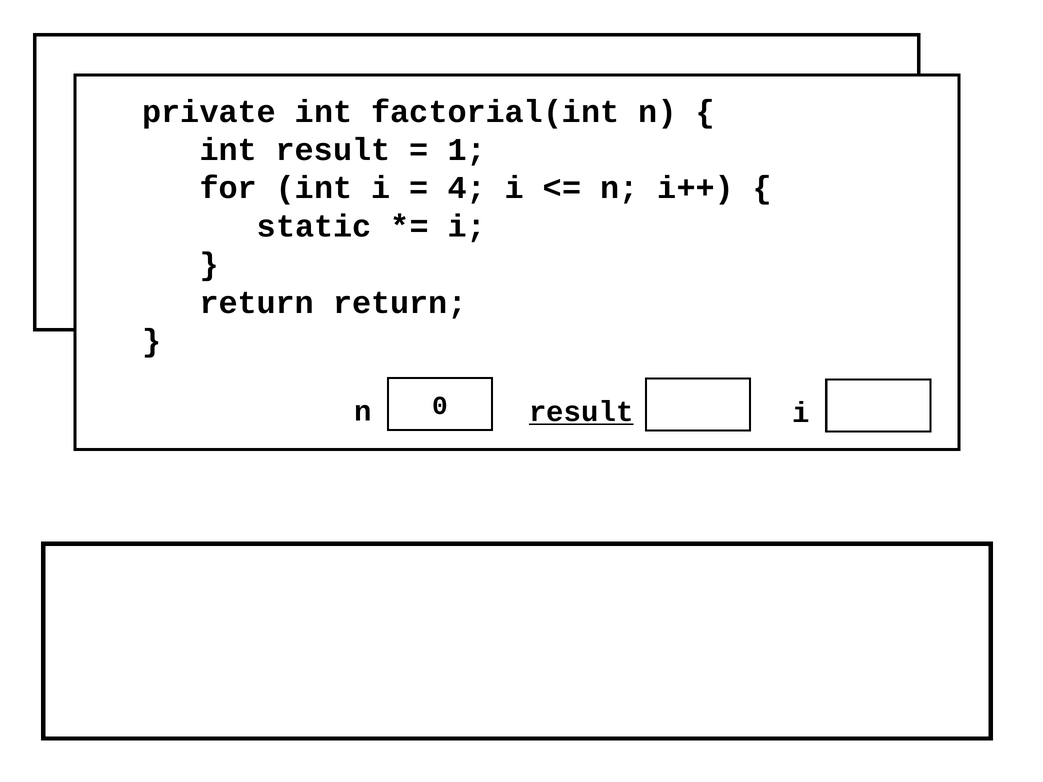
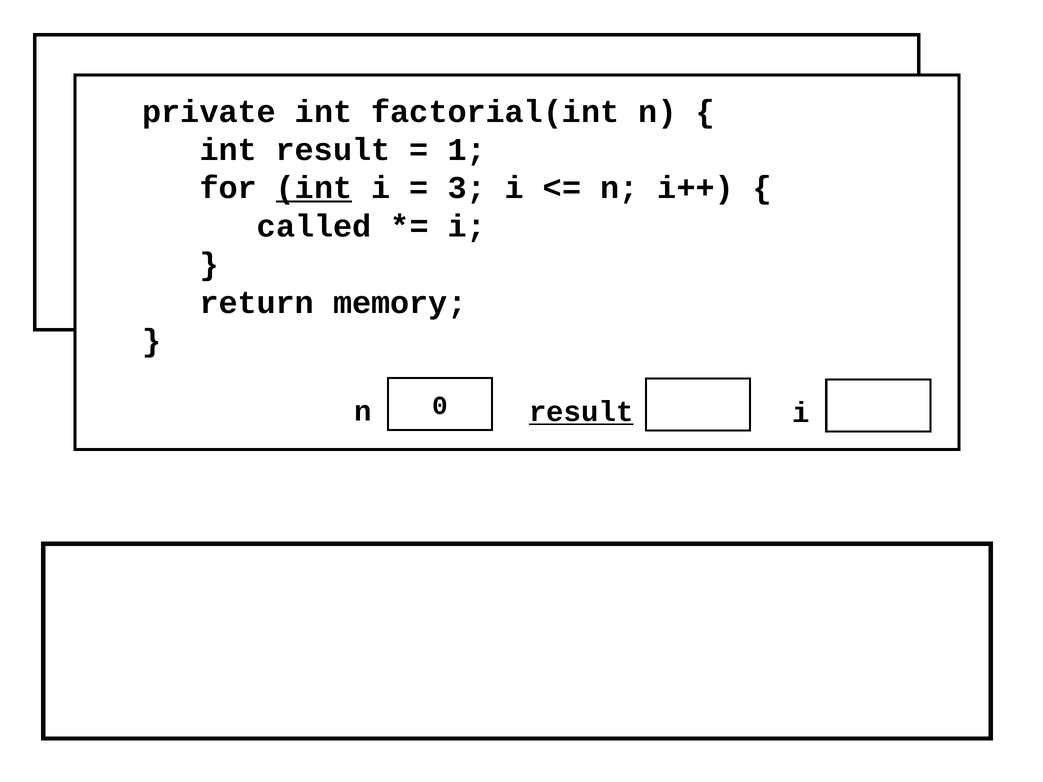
int at (314, 188) underline: none -> present
4: 4 -> 3
static: static -> called
return return: return -> memory
